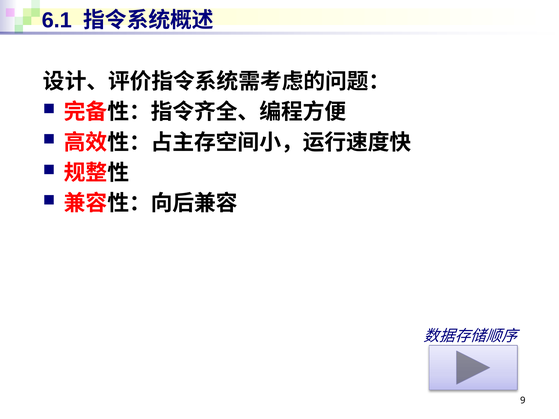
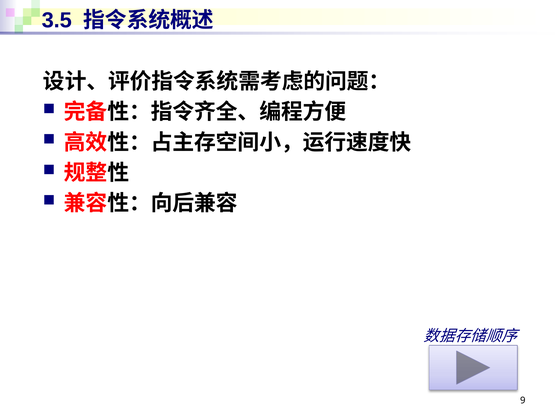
6.1: 6.1 -> 3.5
